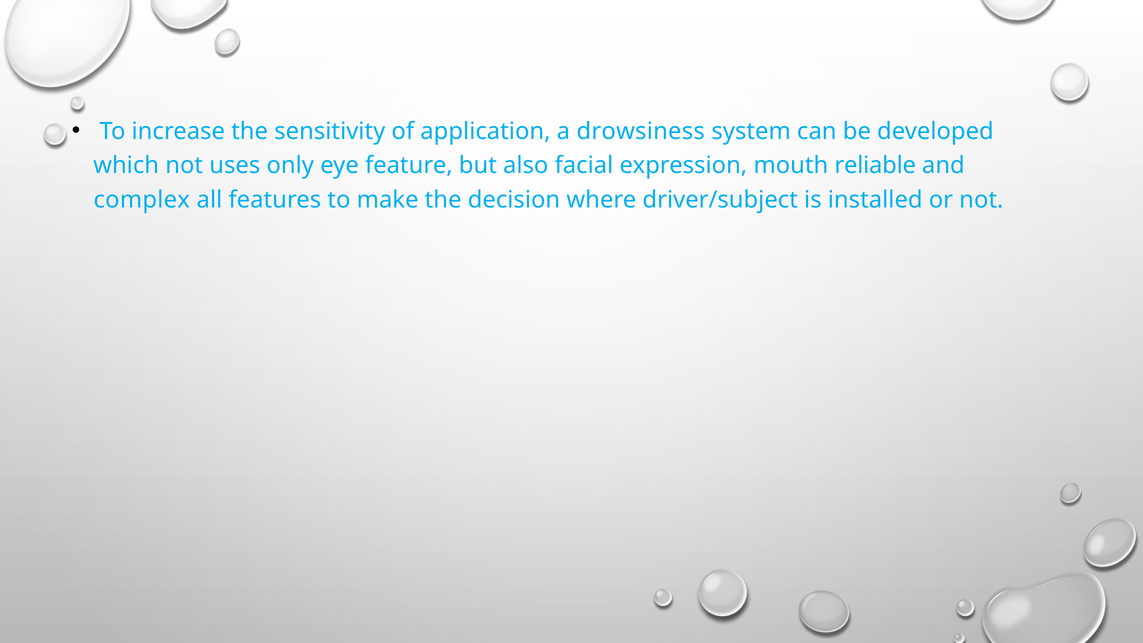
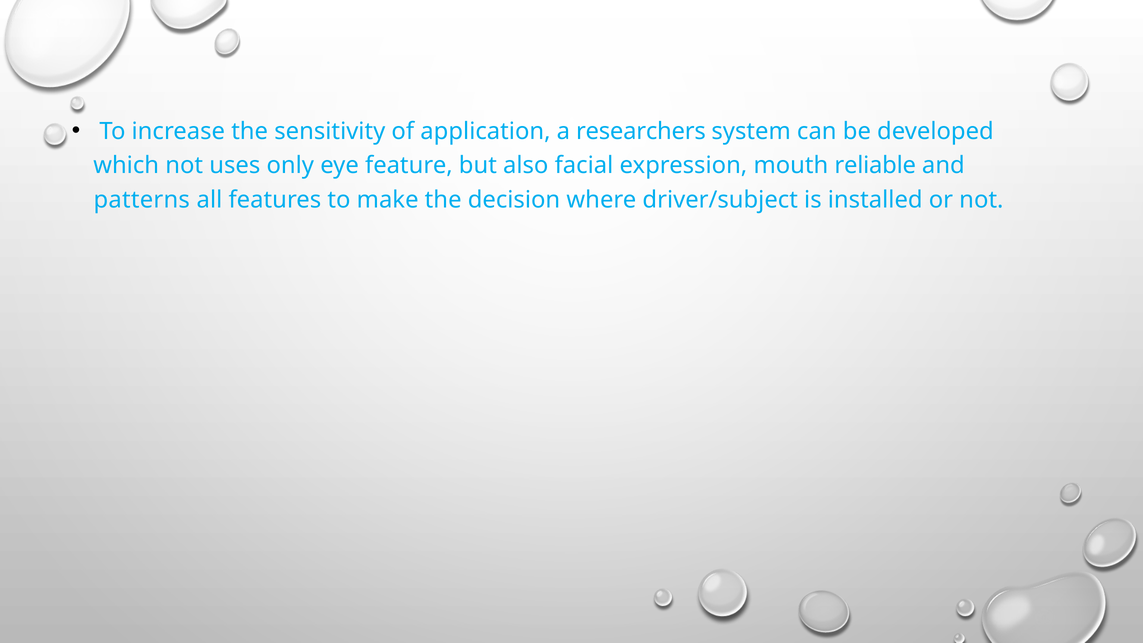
drowsiness: drowsiness -> researchers
complex: complex -> patterns
